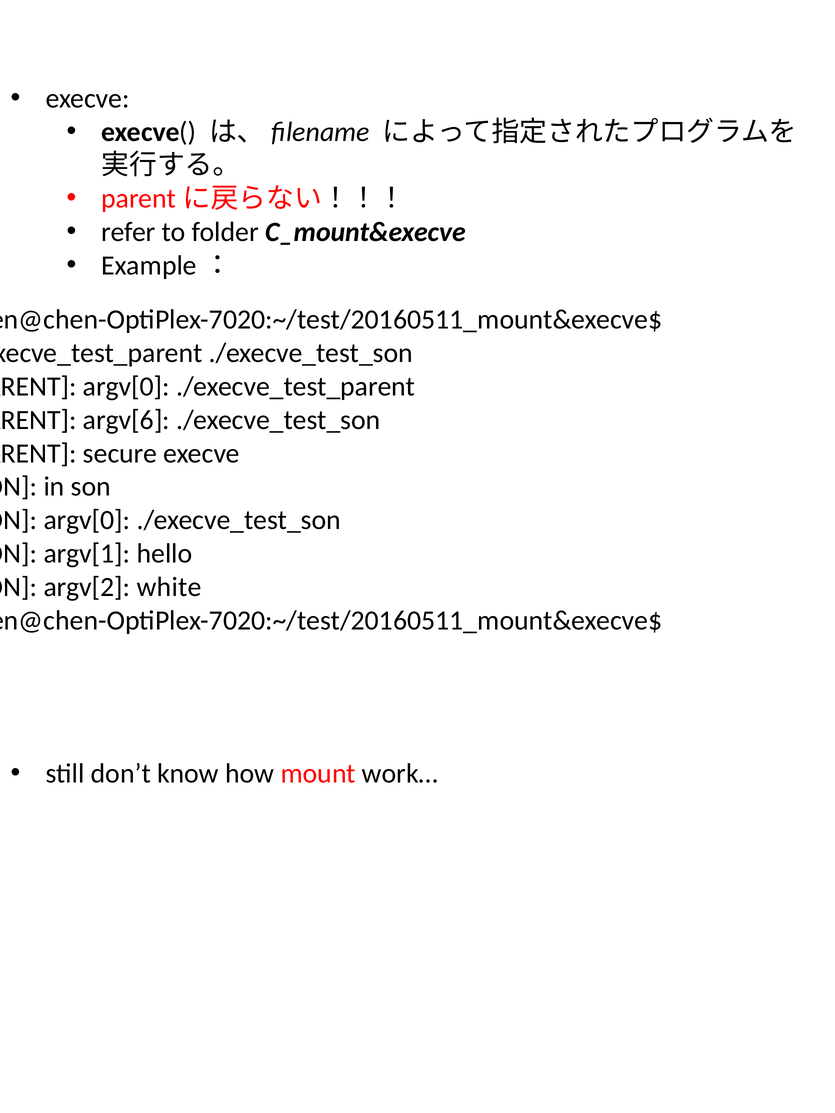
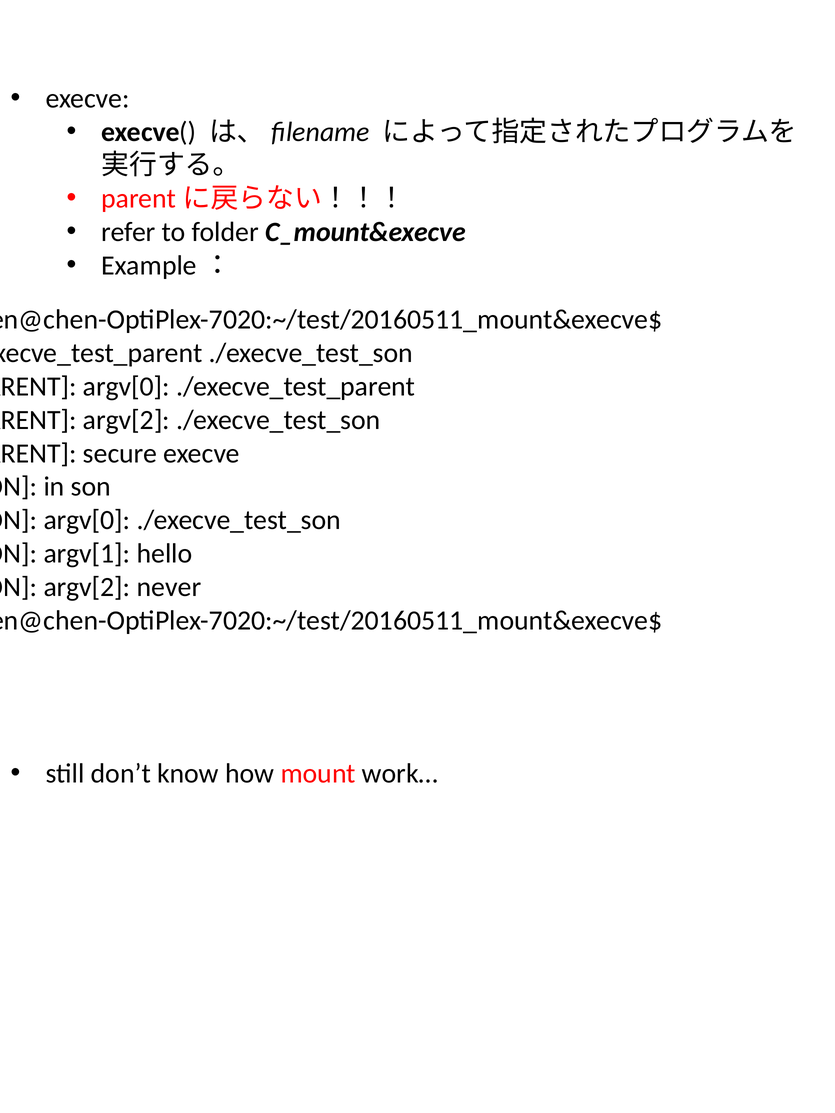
argv[6 at (126, 420): argv[6 -> argv[2
white: white -> never
